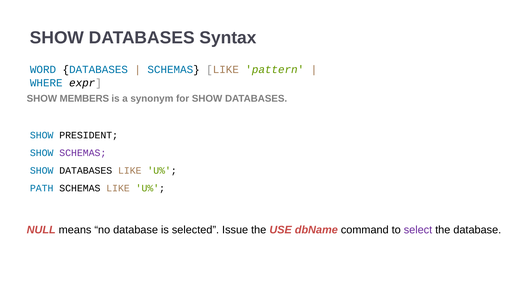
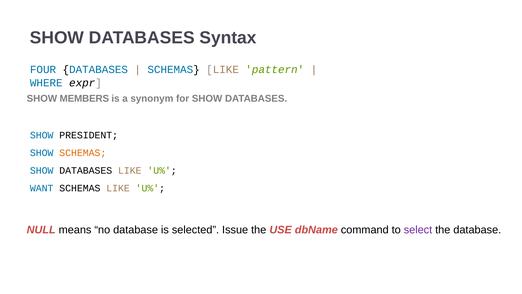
WORD: WORD -> FOUR
SCHEMAS at (83, 153) colour: purple -> orange
PATH: PATH -> WANT
